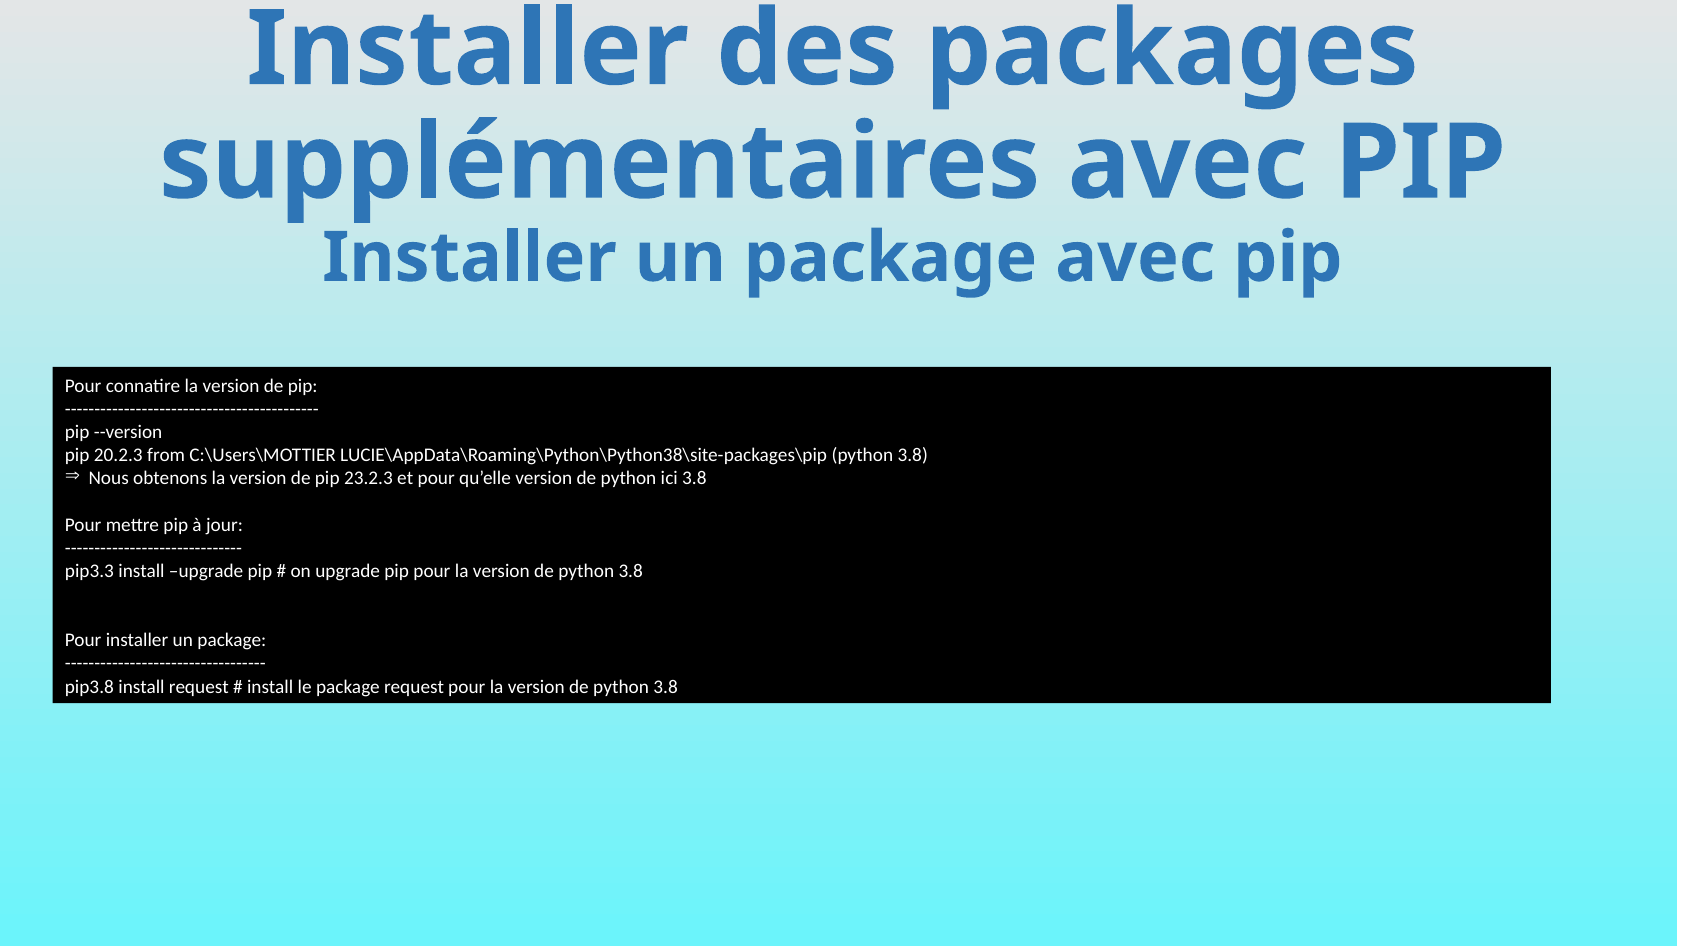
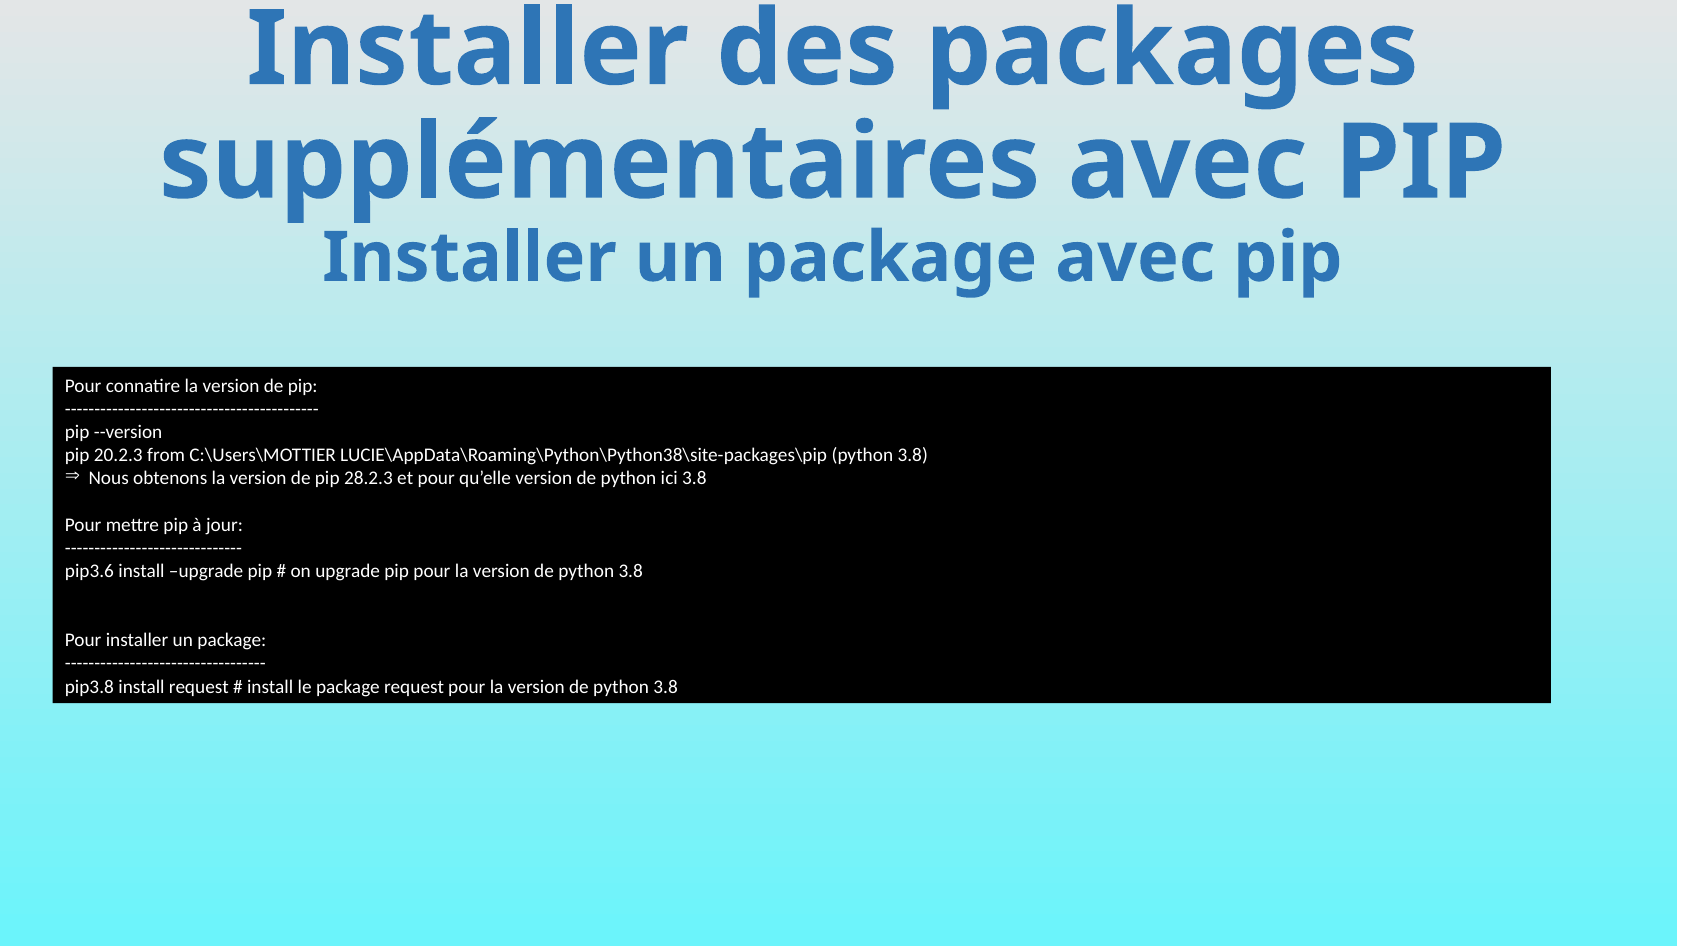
23.2.3: 23.2.3 -> 28.2.3
pip3.3: pip3.3 -> pip3.6
